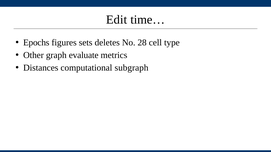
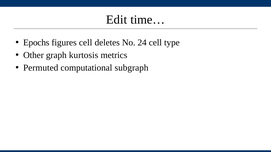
figures sets: sets -> cell
28: 28 -> 24
evaluate: evaluate -> kurtosis
Distances: Distances -> Permuted
